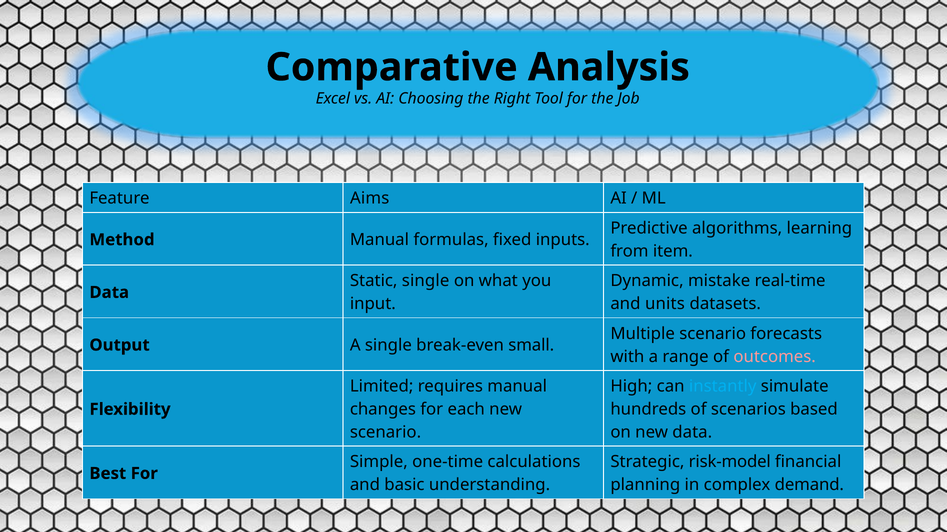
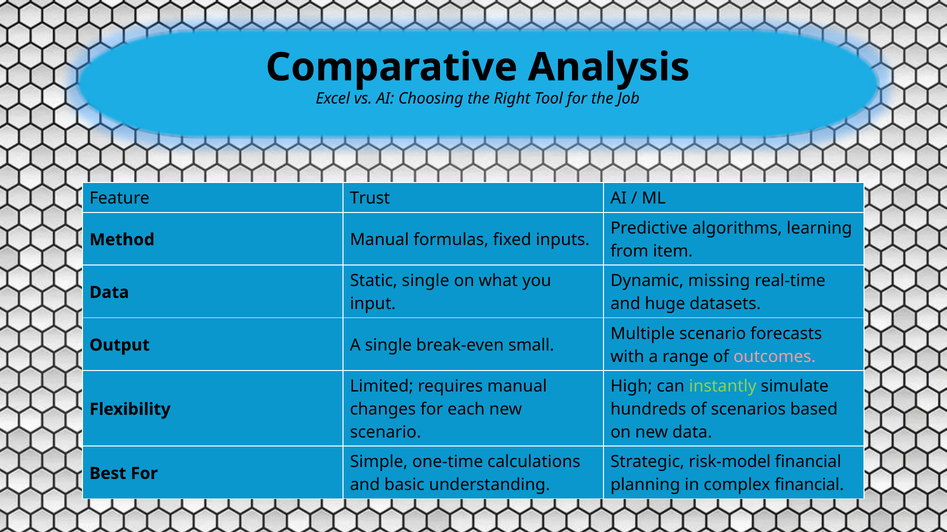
Aims: Aims -> Trust
mistake: mistake -> missing
units: units -> huge
instantly colour: light blue -> light green
complex demand: demand -> financial
